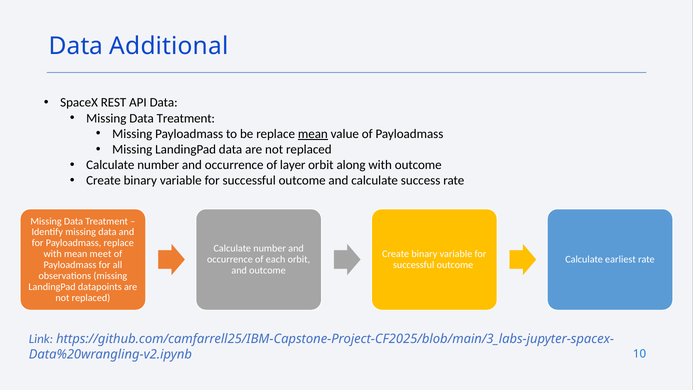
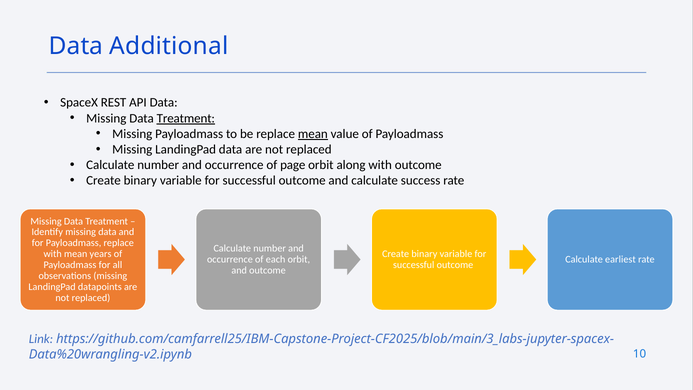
Treatment at (186, 118) underline: none -> present
layer: layer -> page
meet: meet -> years
